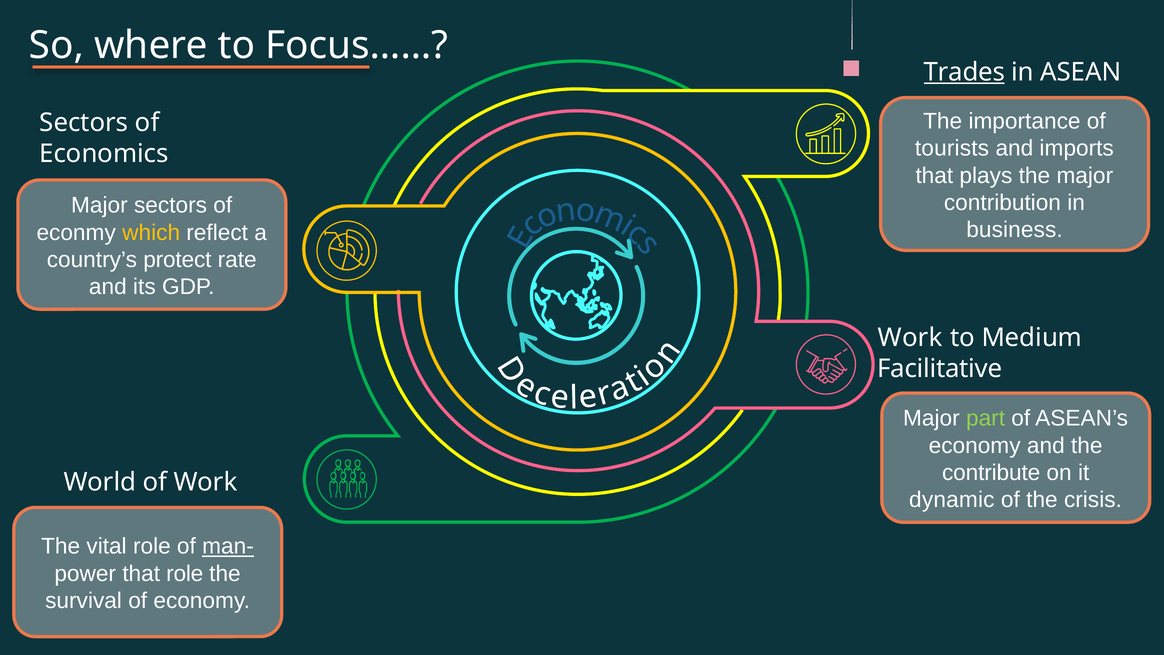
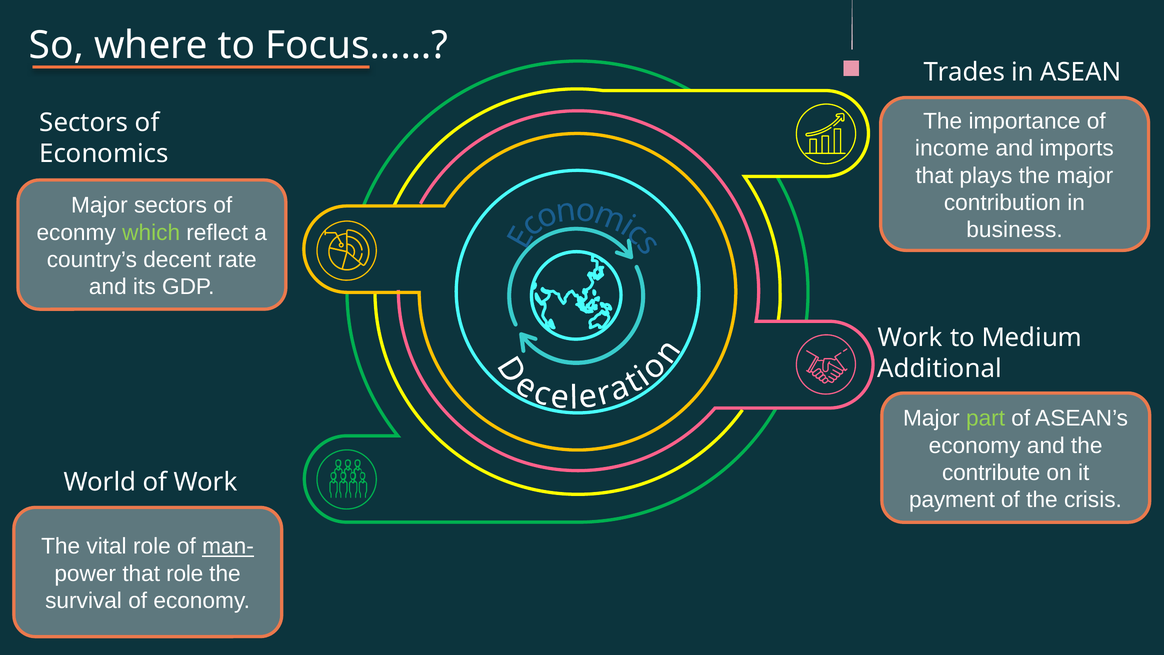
Trades underline: present -> none
tourists: tourists -> income
which colour: yellow -> light green
protect: protect -> decent
Facilitative: Facilitative -> Additional
dynamic: dynamic -> payment
